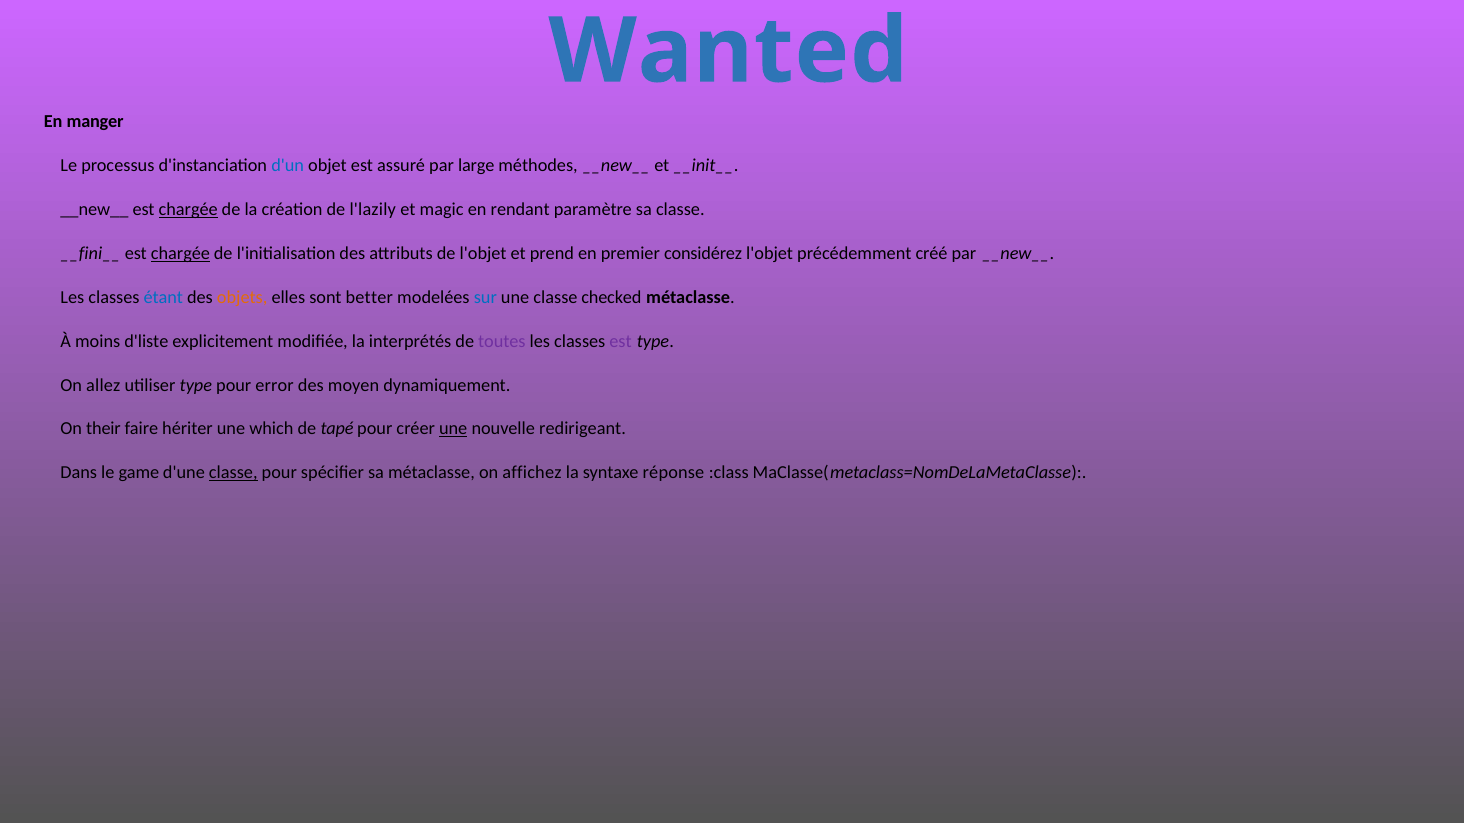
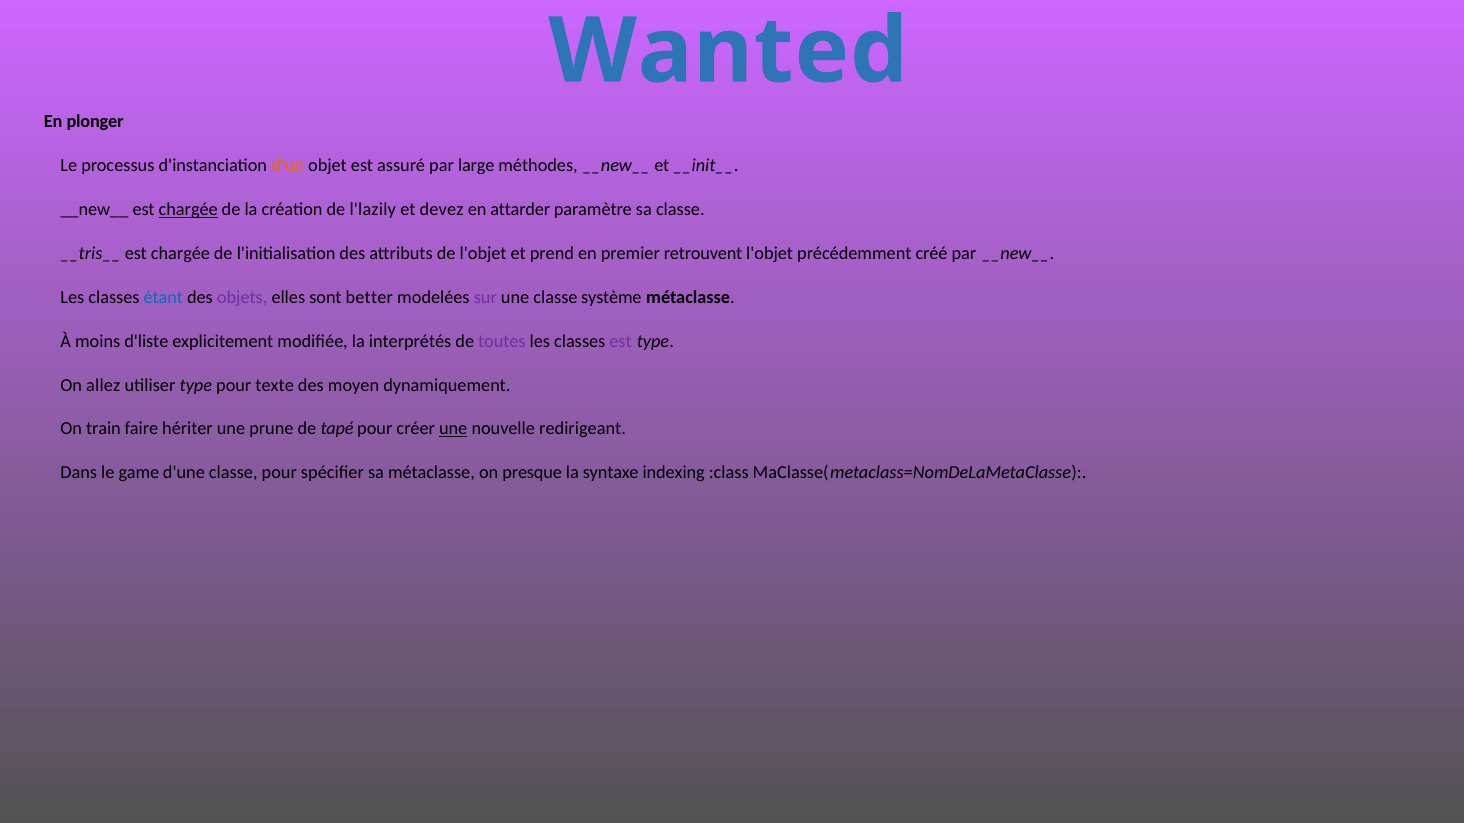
manger: manger -> plonger
d'un colour: blue -> orange
magic: magic -> devez
rendant: rendant -> attarder
__fini__: __fini__ -> __tris__
chargée at (180, 253) underline: present -> none
considérez: considérez -> retrouvent
objets colour: orange -> purple
sur colour: blue -> purple
checked: checked -> système
error: error -> texte
their: their -> train
which: which -> prune
classe at (233, 473) underline: present -> none
affichez: affichez -> presque
réponse: réponse -> indexing
